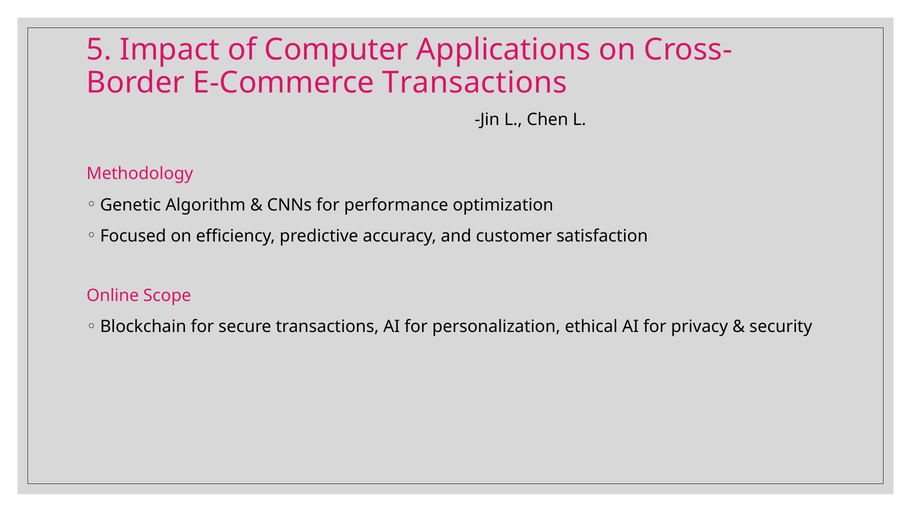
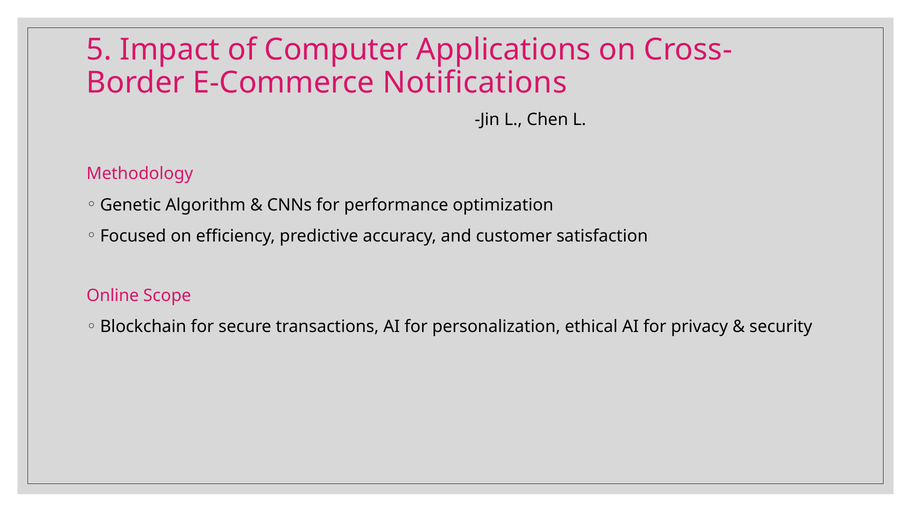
E-Commerce Transactions: Transactions -> Notifications
